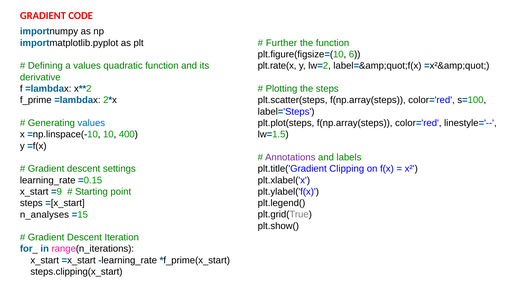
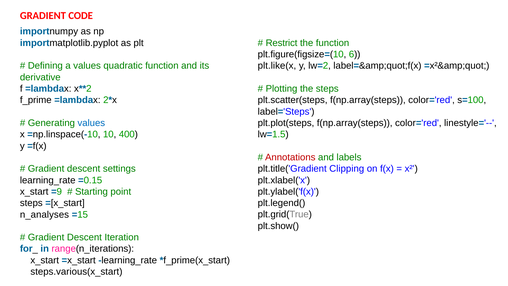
Further: Further -> Restrict
plt.rate(x: plt.rate(x -> plt.like(x
Annotations colour: purple -> red
steps.clipping(x_start: steps.clipping(x_start -> steps.various(x_start
